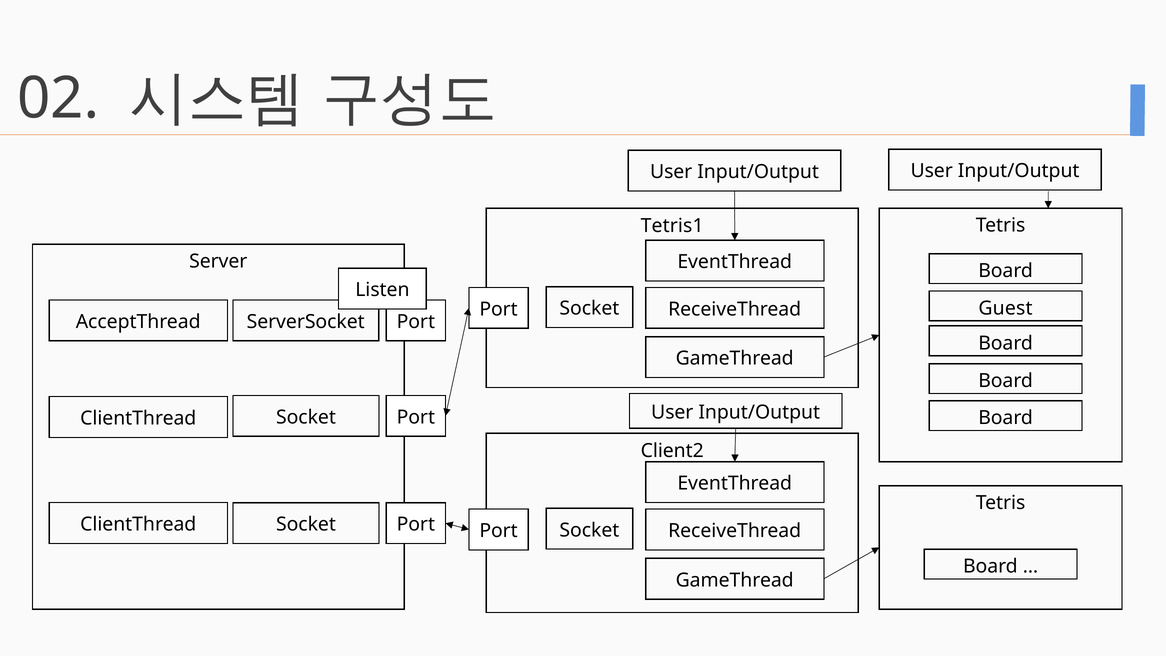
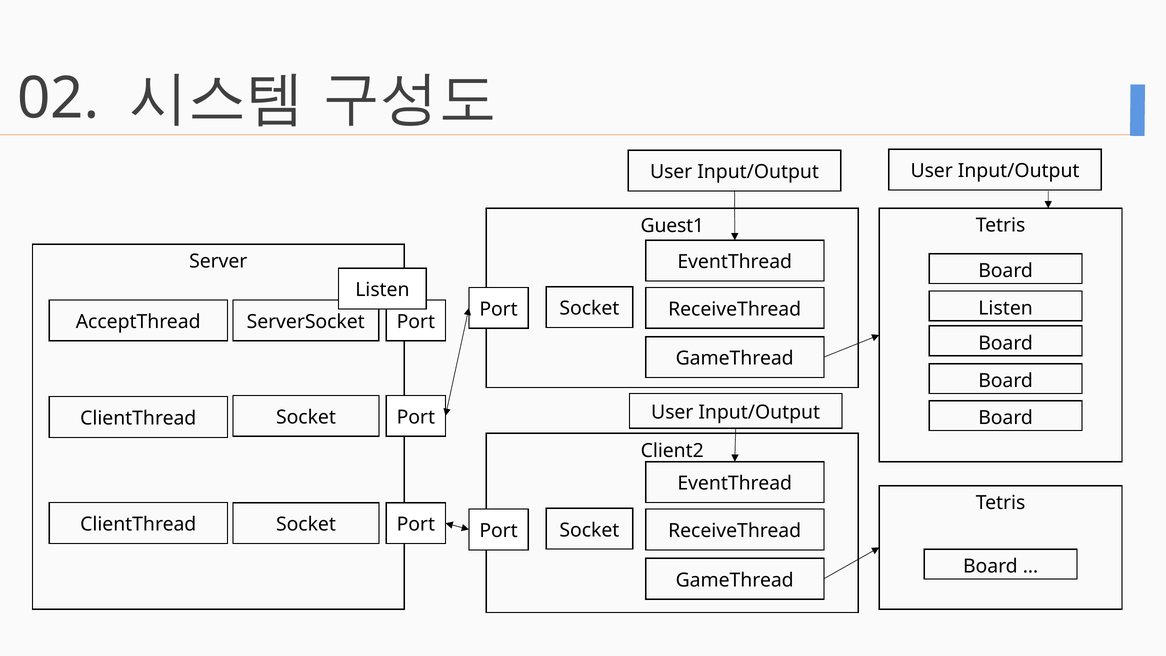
Tetris1: Tetris1 -> Guest1
Guest at (1005, 308): Guest -> Listen
